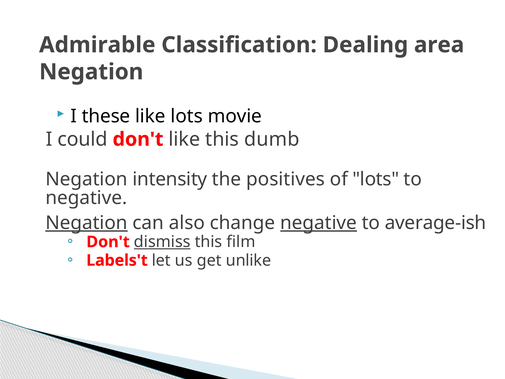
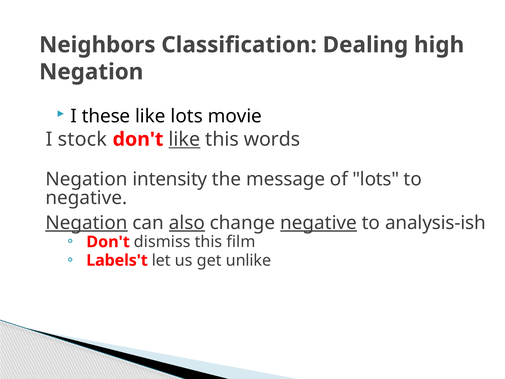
Admirable: Admirable -> Neighbors
area: area -> high
could: could -> stock
like at (184, 139) underline: none -> present
dumb: dumb -> words
positives: positives -> message
also underline: none -> present
average-ish: average-ish -> analysis-ish
dismiss underline: present -> none
